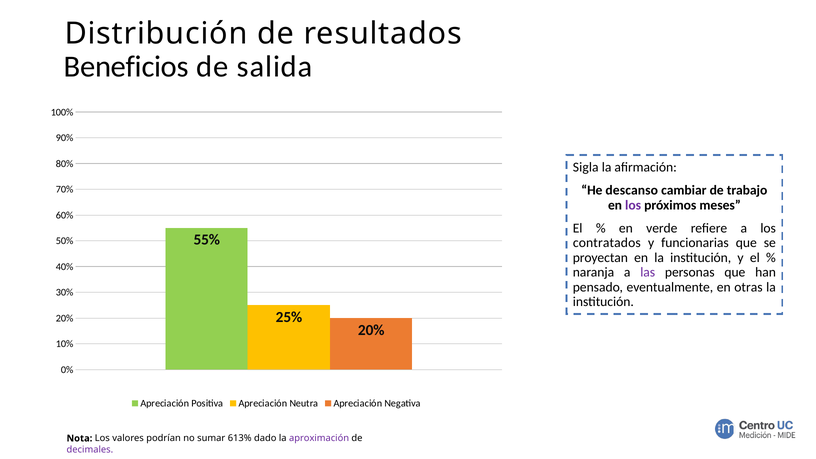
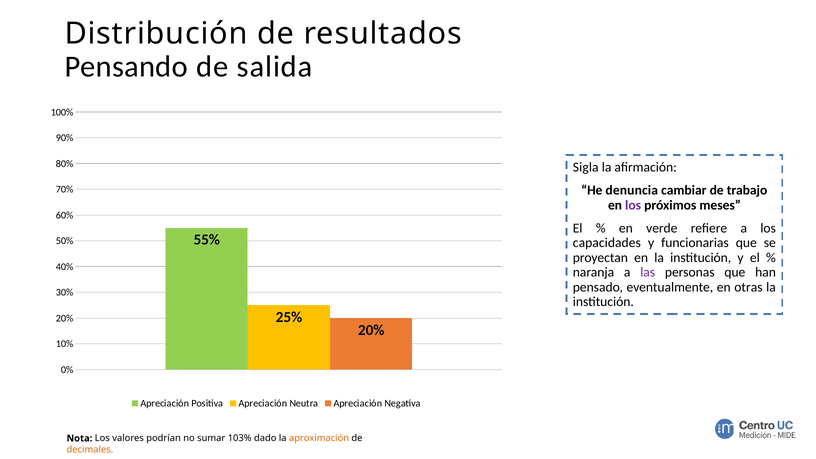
Beneficios: Beneficios -> Pensando
descanso: descanso -> denuncia
contratados: contratados -> capacidades
613%: 613% -> 103%
aproximación colour: purple -> orange
decimales colour: purple -> orange
